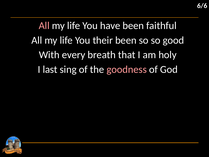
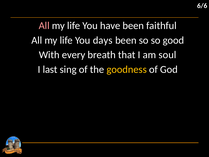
their: their -> days
holy: holy -> soul
goodness colour: pink -> yellow
